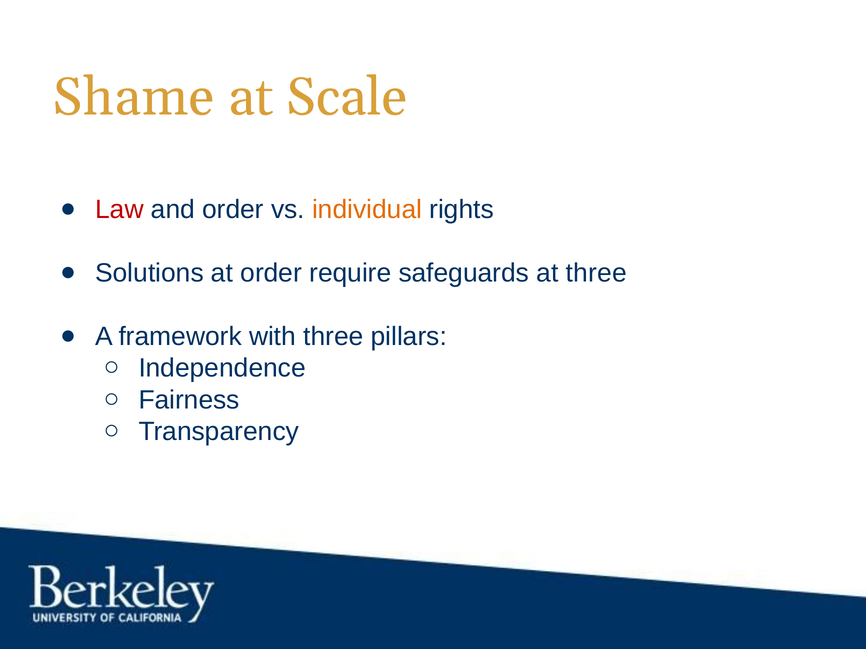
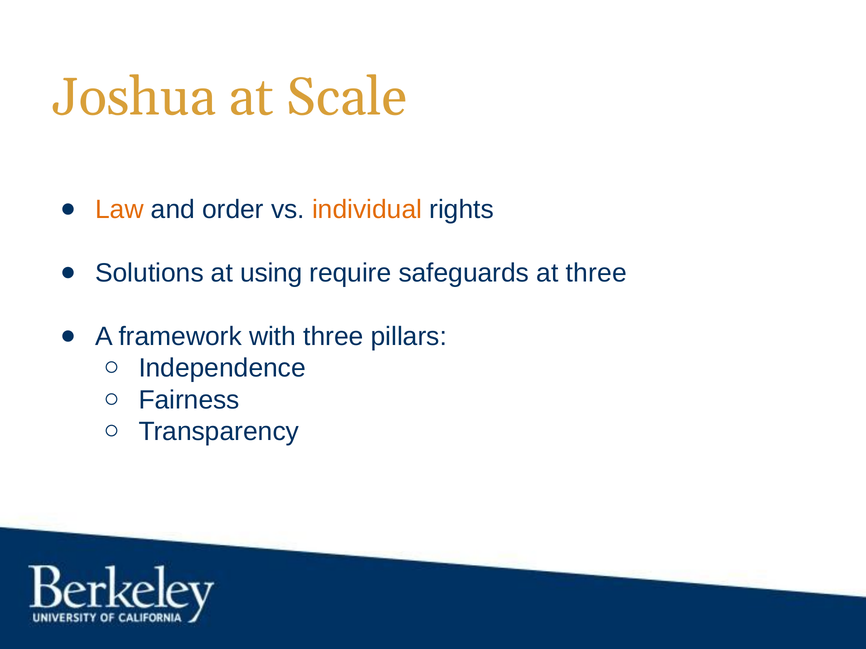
Shame: Shame -> Joshua
Law colour: red -> orange
at order: order -> using
